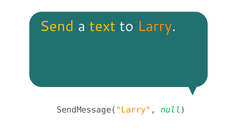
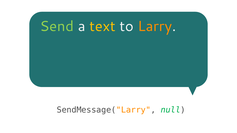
Send colour: yellow -> light green
